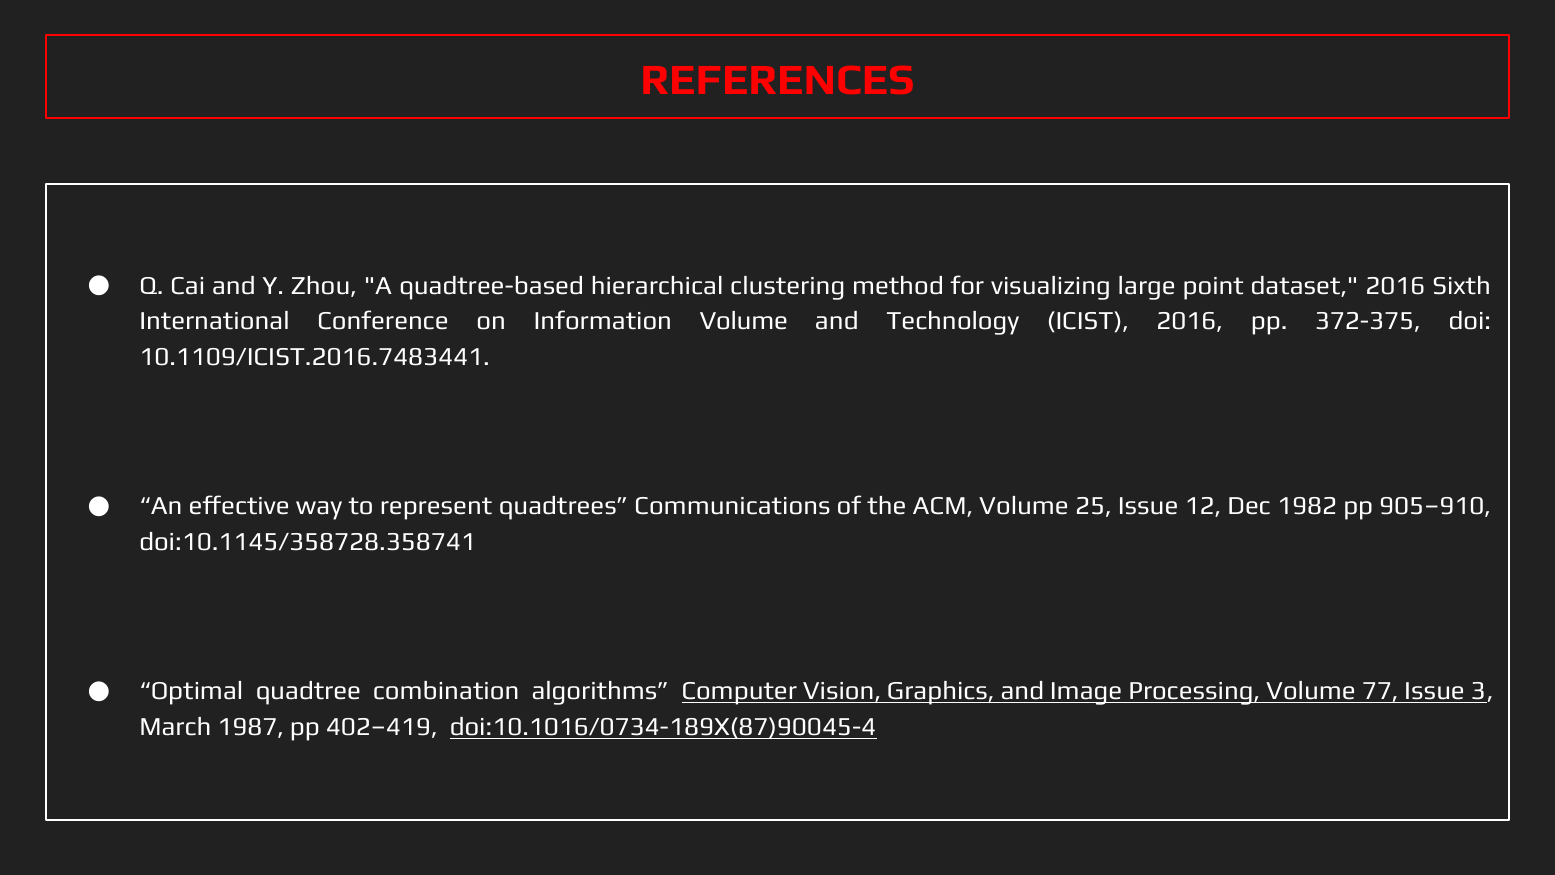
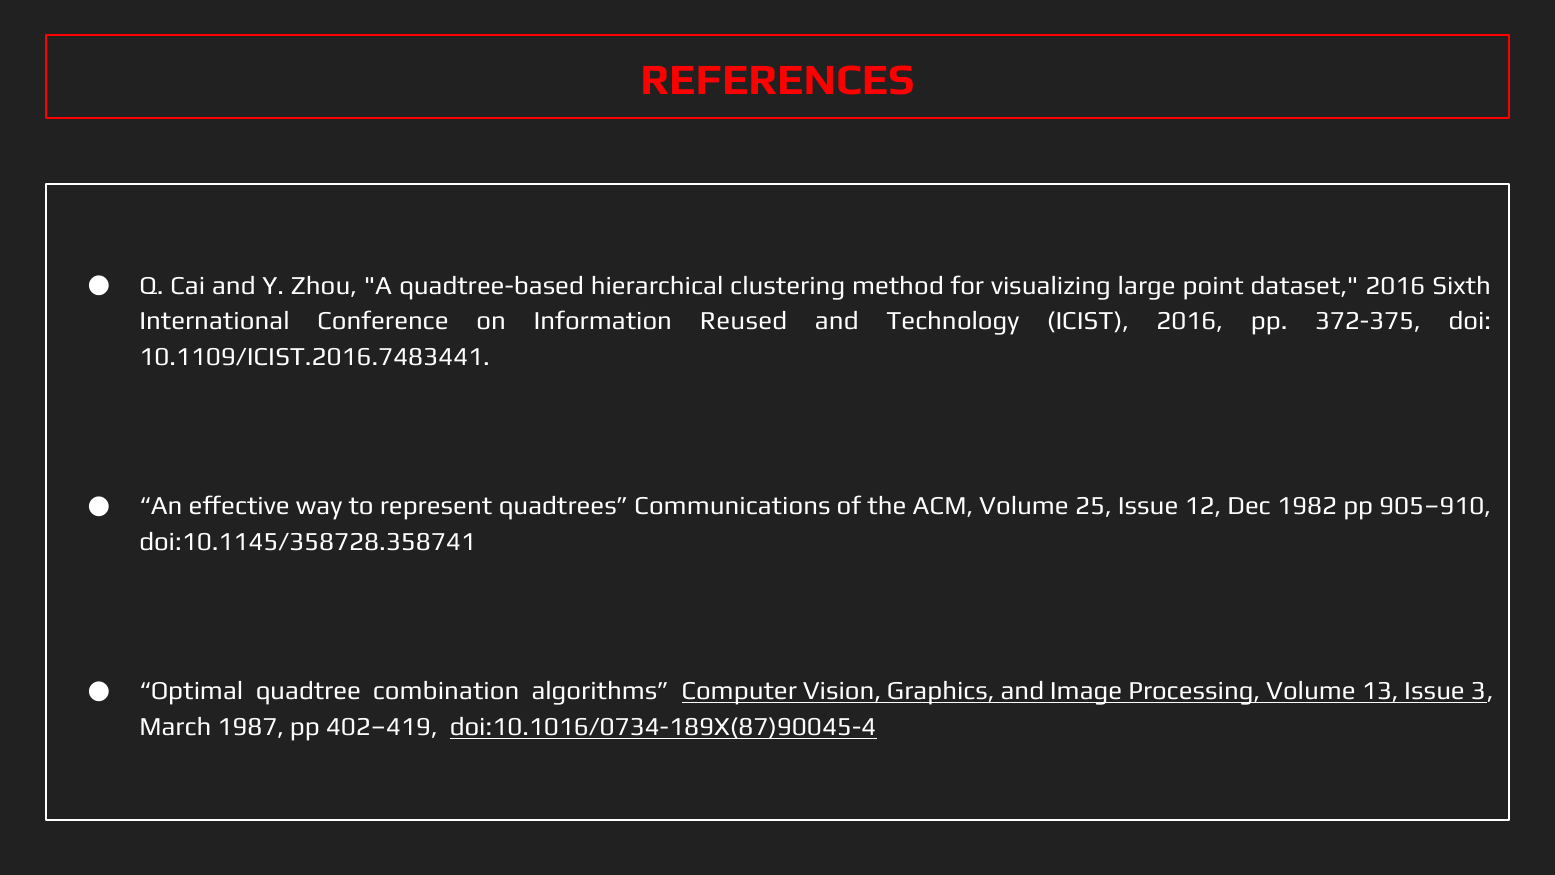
Information Volume: Volume -> Reused
77: 77 -> 13
